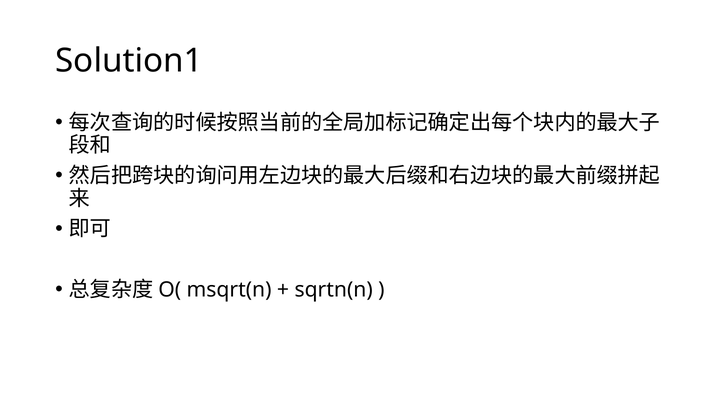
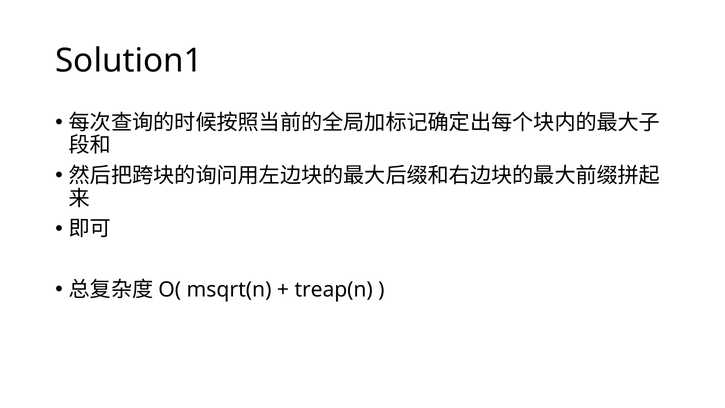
sqrtn(n: sqrtn(n -> treap(n
